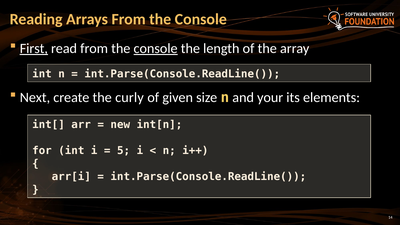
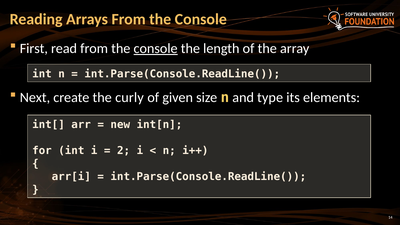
First underline: present -> none
your: your -> type
5: 5 -> 2
